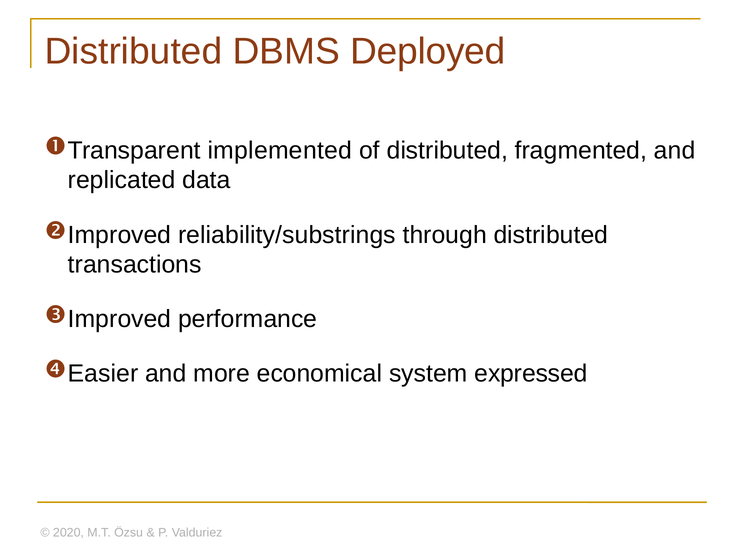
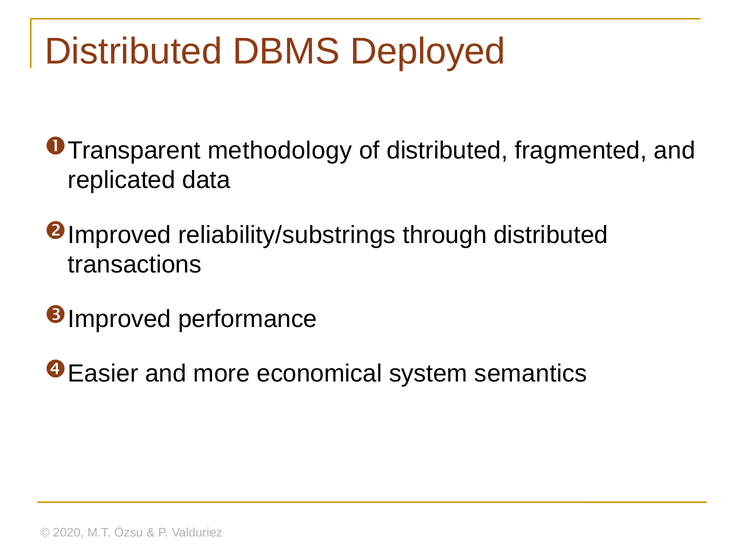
implemented: implemented -> methodology
expressed: expressed -> semantics
